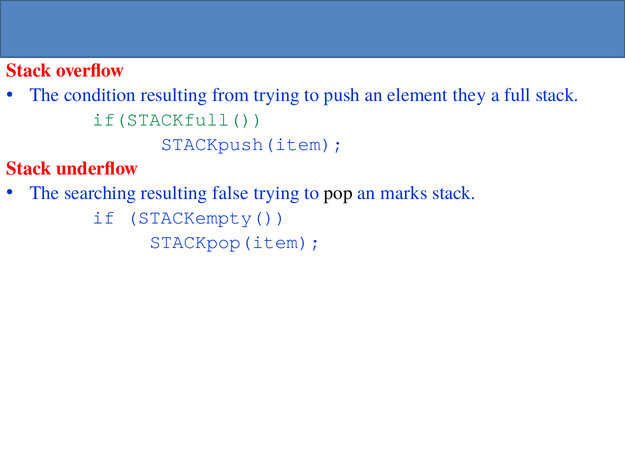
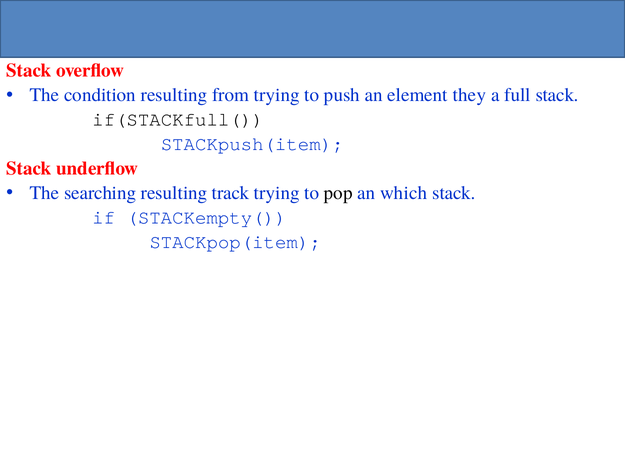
if(STACKfull( colour: green -> black
false: false -> track
marks: marks -> which
